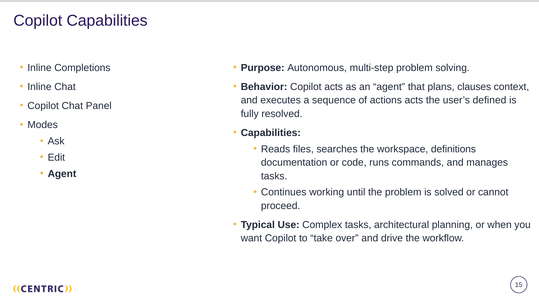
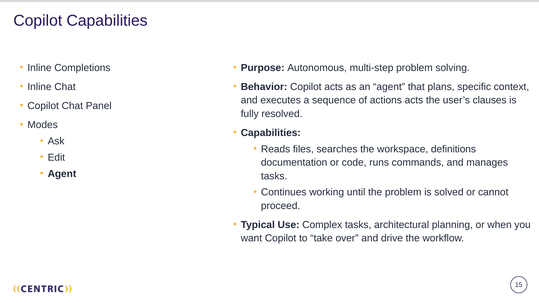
clauses: clauses -> specific
defined: defined -> clauses
